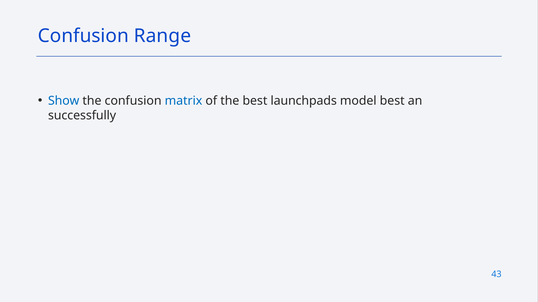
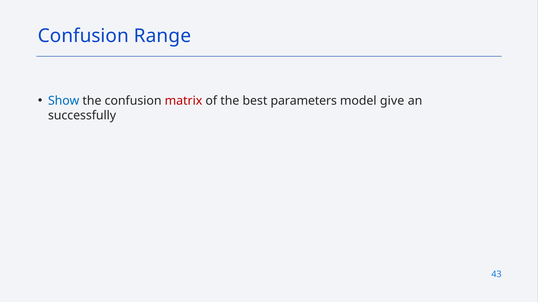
matrix colour: blue -> red
launchpads: launchpads -> parameters
model best: best -> give
